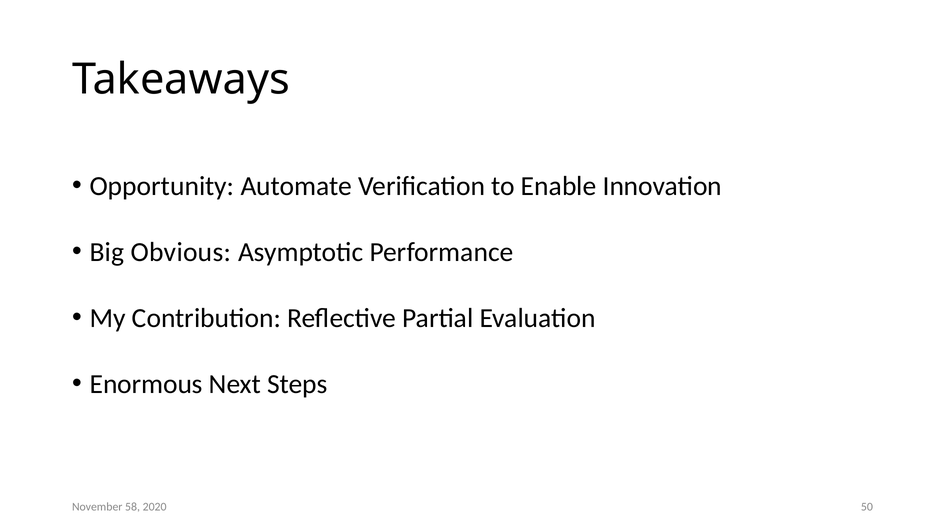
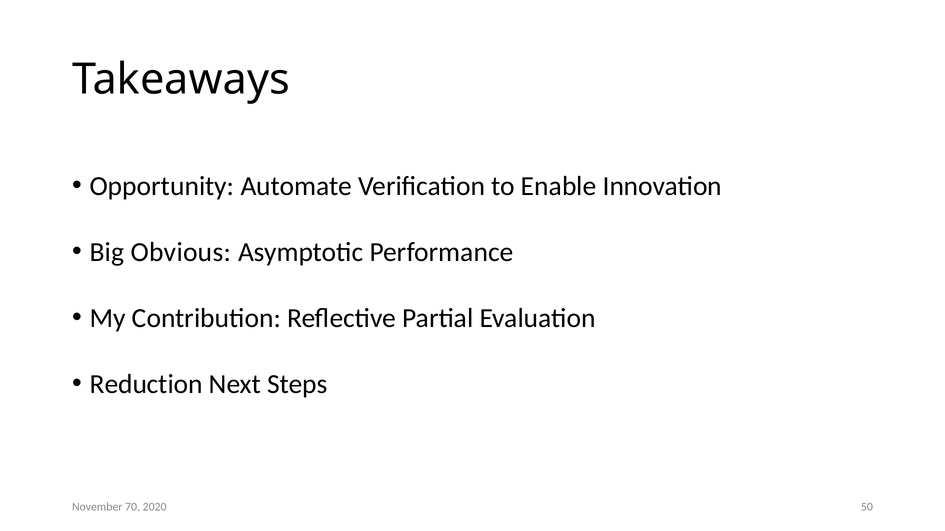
Enormous: Enormous -> Reduction
58: 58 -> 70
